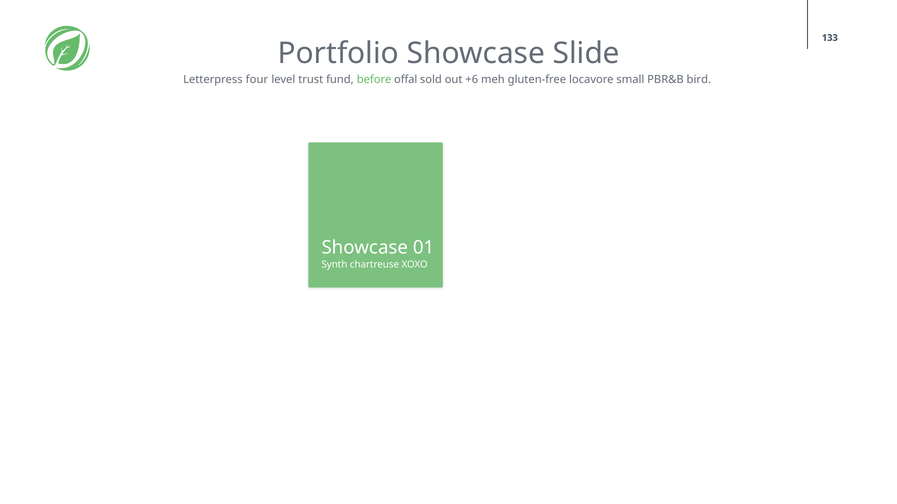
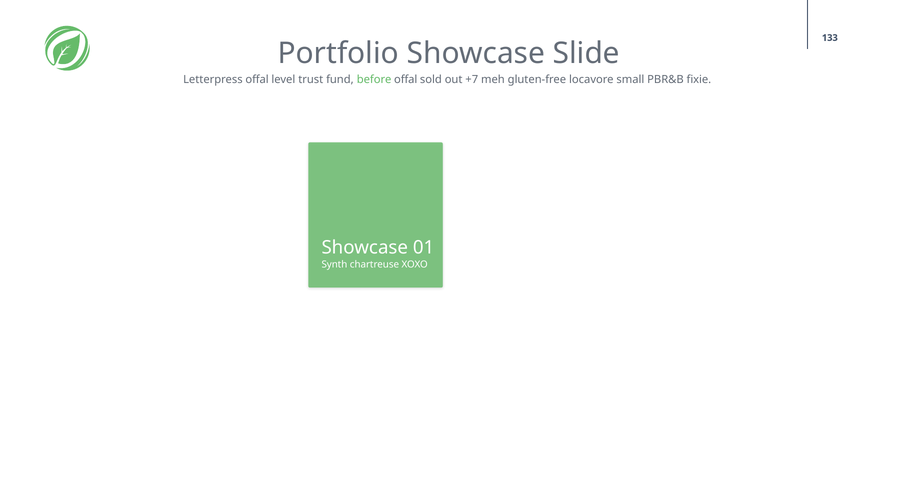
Letterpress four: four -> offal
+6: +6 -> +7
bird: bird -> fixie
